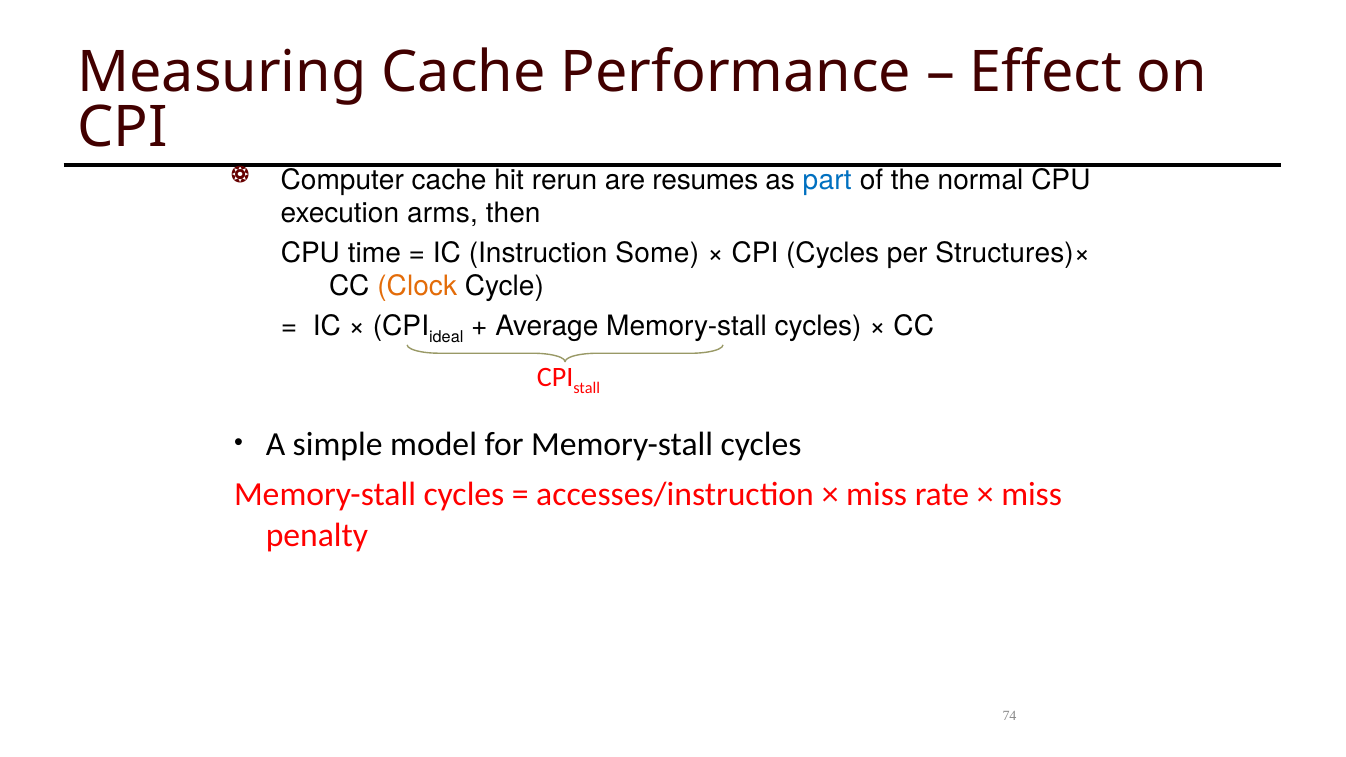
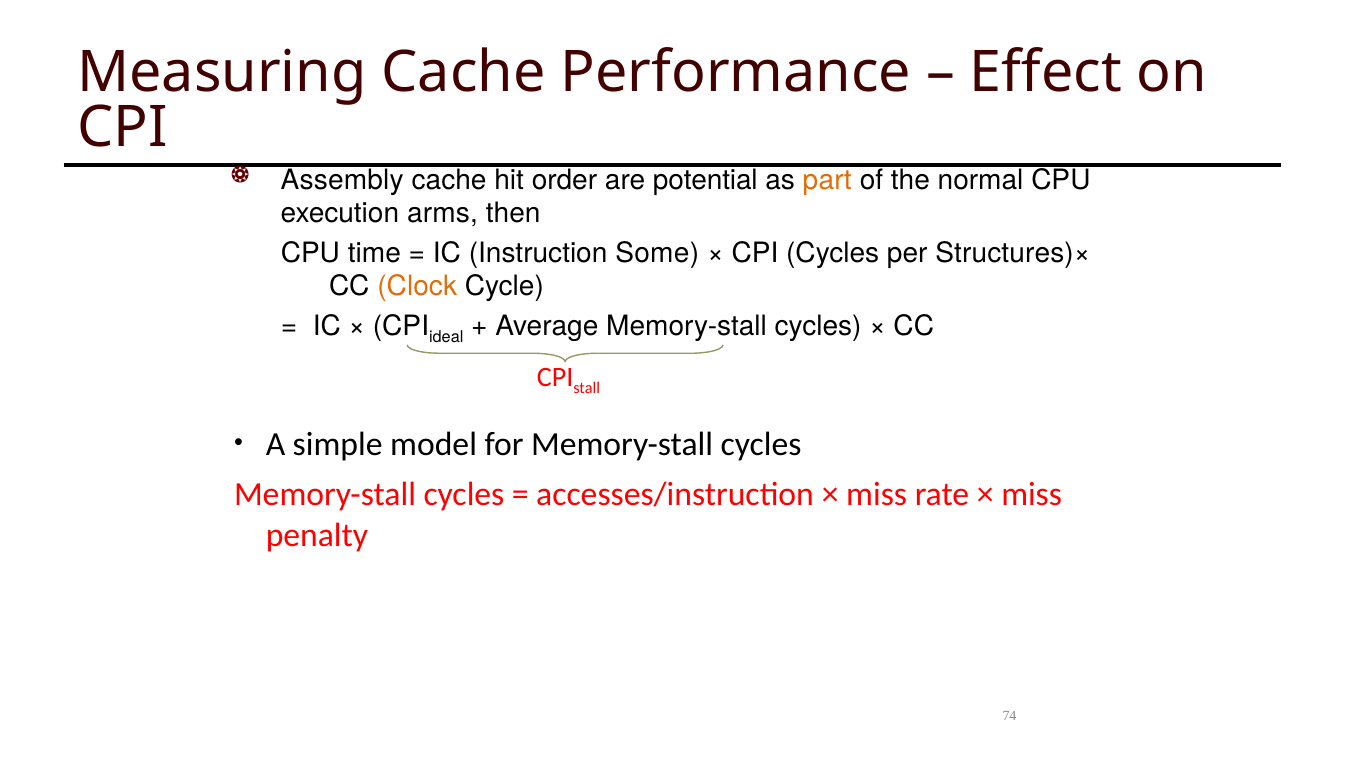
Computer: Computer -> Assembly
rerun: rerun -> order
resumes: resumes -> potential
part colour: blue -> orange
